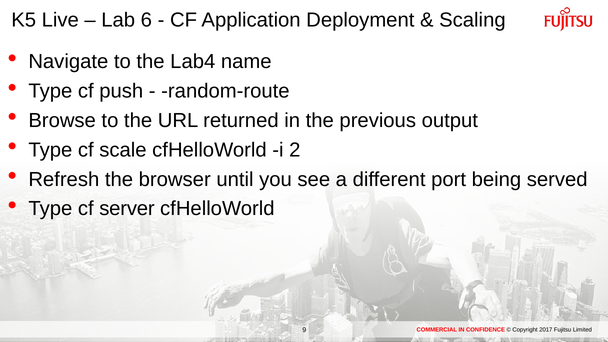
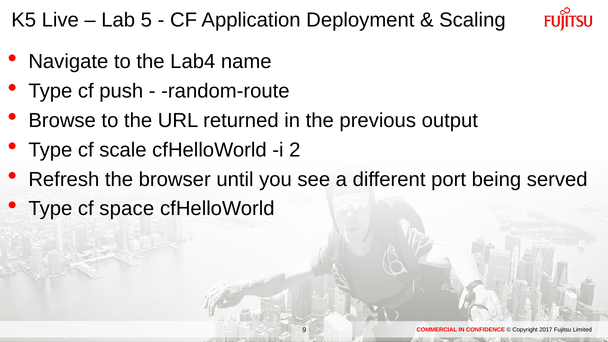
6: 6 -> 5
server: server -> space
